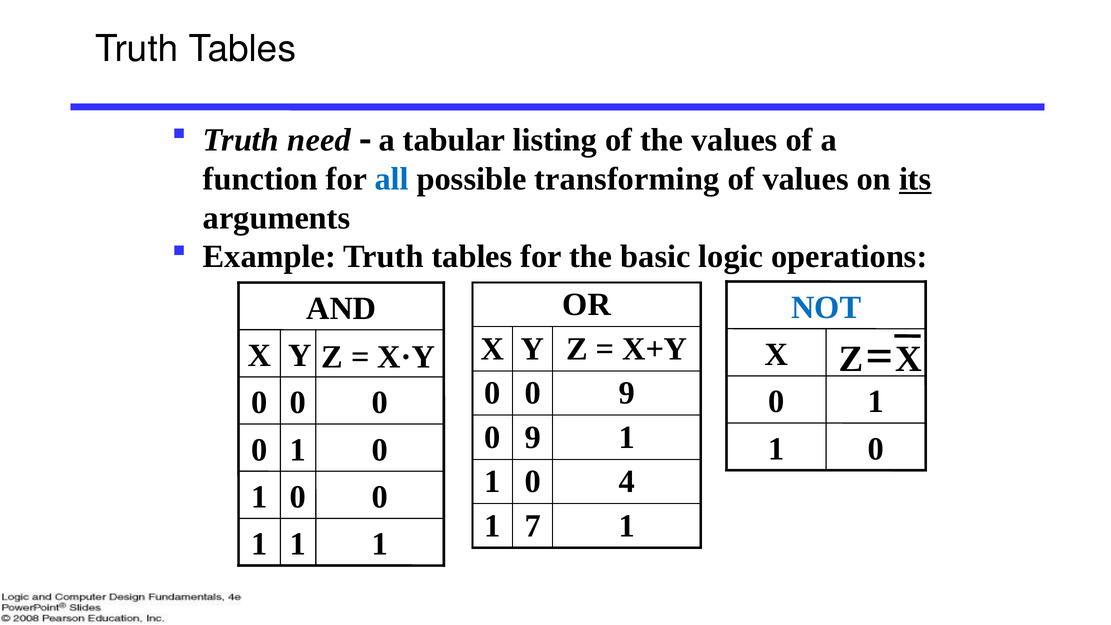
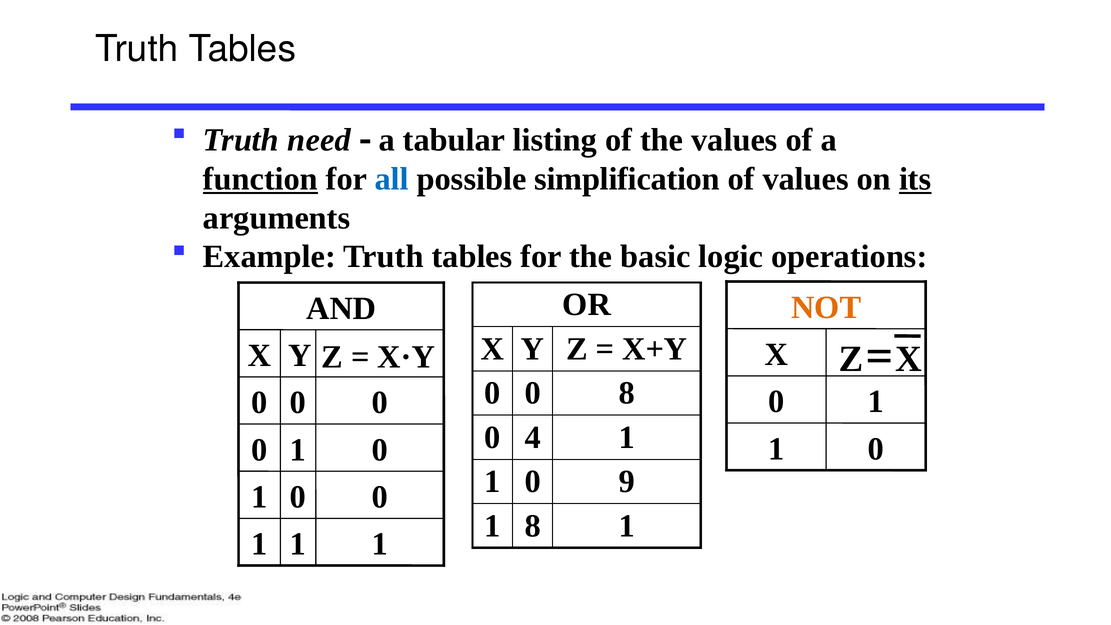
function underline: none -> present
transforming: transforming -> simplification
NOT colour: blue -> orange
0 0 9: 9 -> 8
9 at (533, 437): 9 -> 4
4: 4 -> 9
1 7: 7 -> 8
